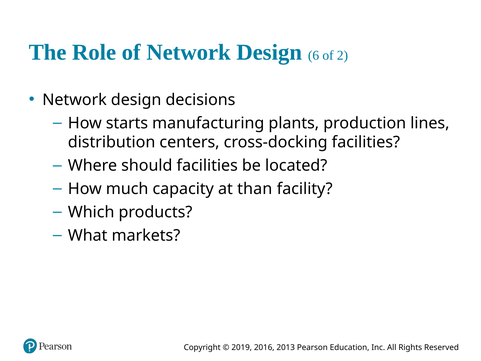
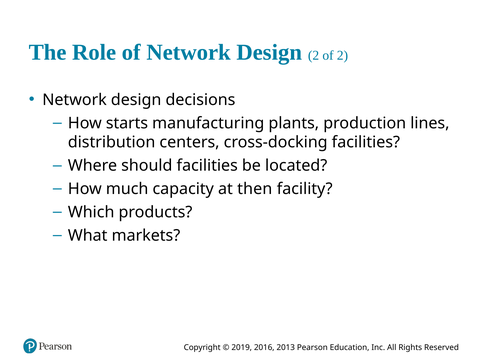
Design 6: 6 -> 2
than: than -> then
